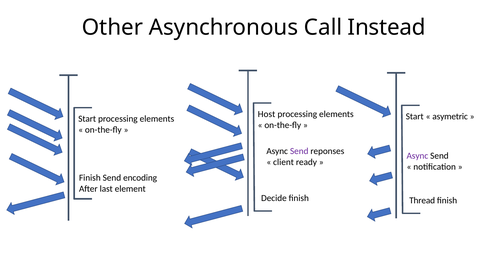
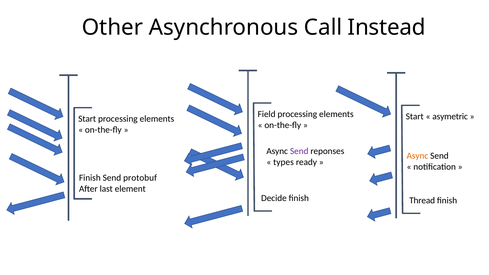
Host: Host -> Field
Async at (417, 156) colour: purple -> orange
client: client -> types
encoding: encoding -> protobuf
